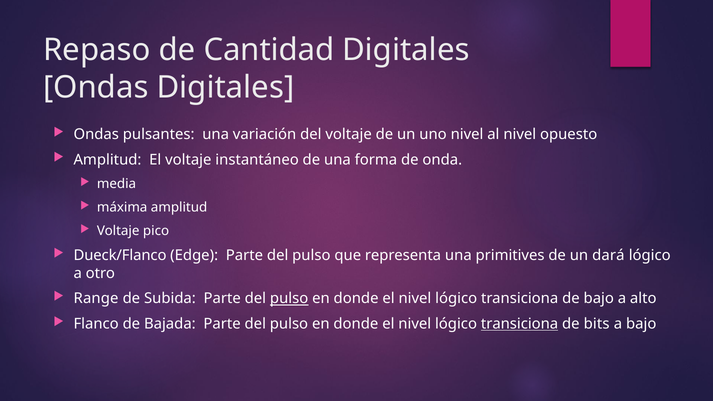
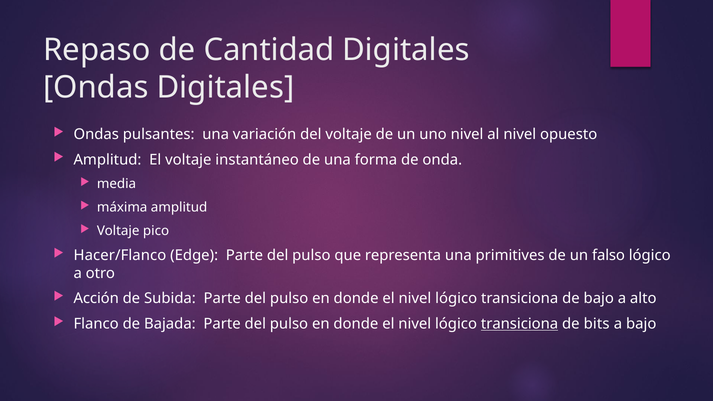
Dueck/Flanco: Dueck/Flanco -> Hacer/Flanco
dará: dará -> falso
Range: Range -> Acción
pulso at (289, 299) underline: present -> none
